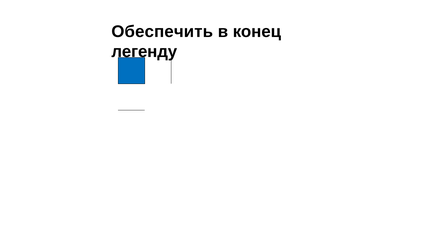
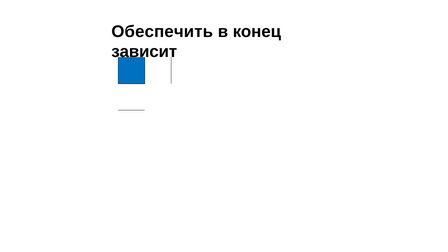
легенду: легенду -> зависит
